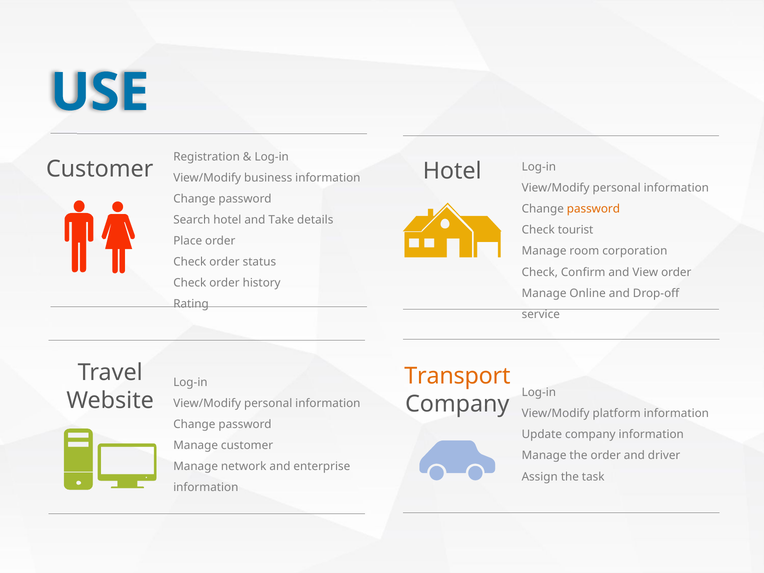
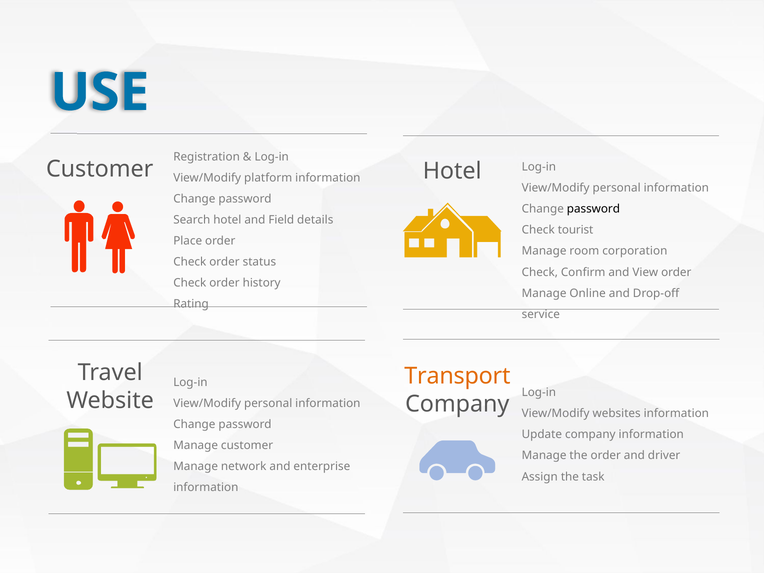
business: business -> platform
password at (593, 209) colour: orange -> black
Take: Take -> Field
platform: platform -> websites
